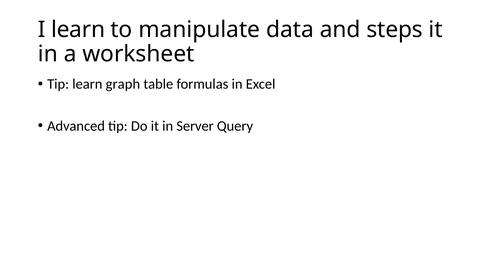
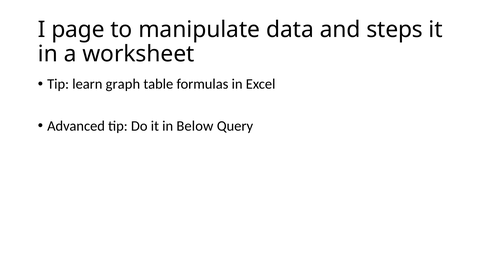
I learn: learn -> page
Server: Server -> Below
